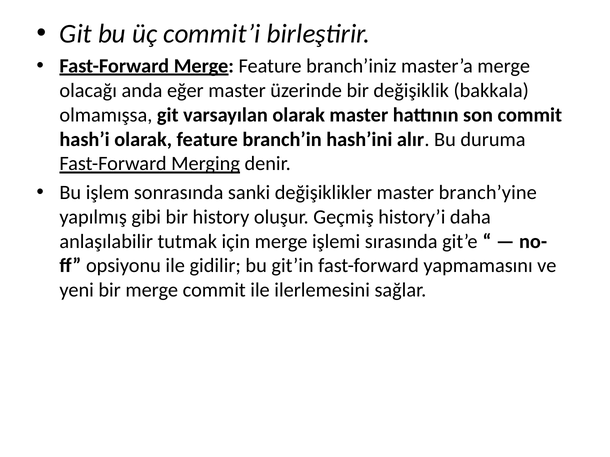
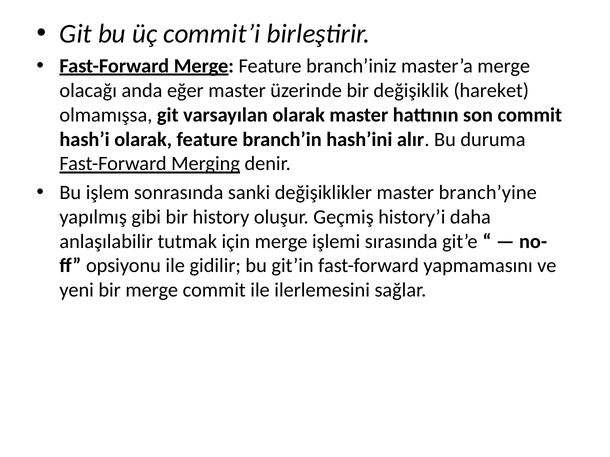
bakkala: bakkala -> hareket
